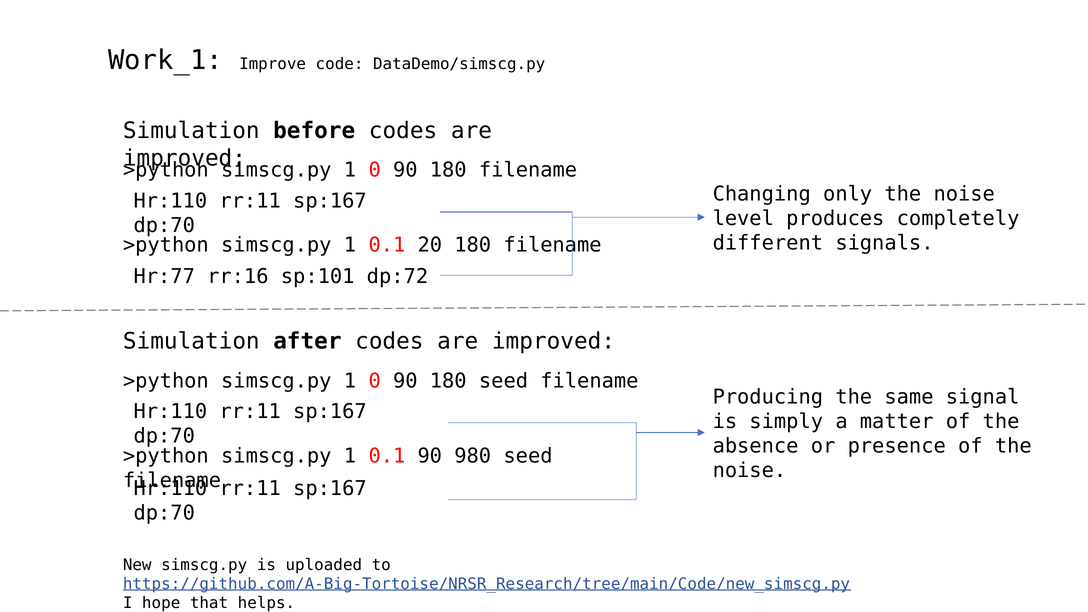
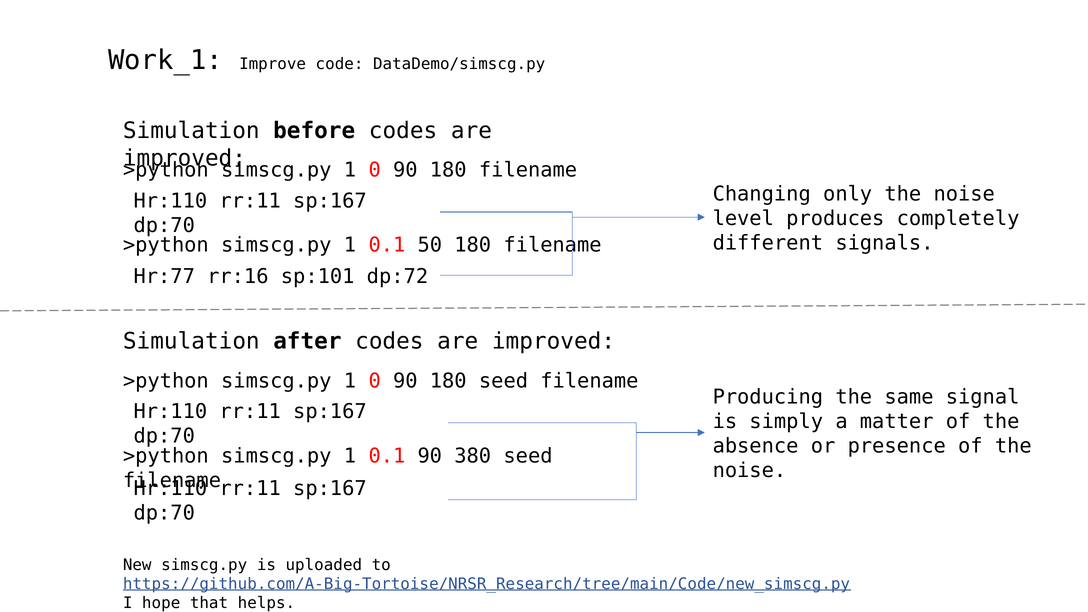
20: 20 -> 50
980: 980 -> 380
